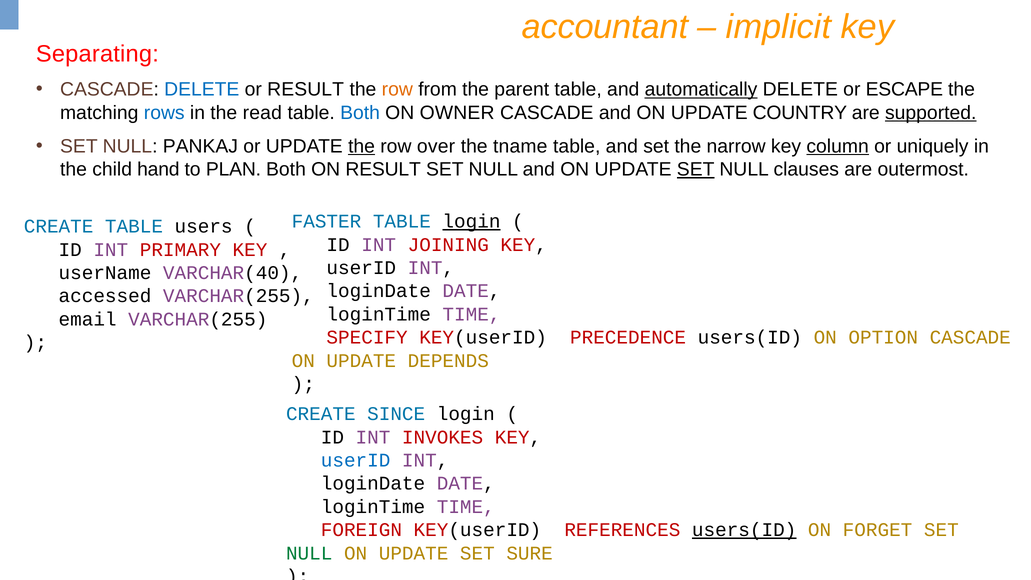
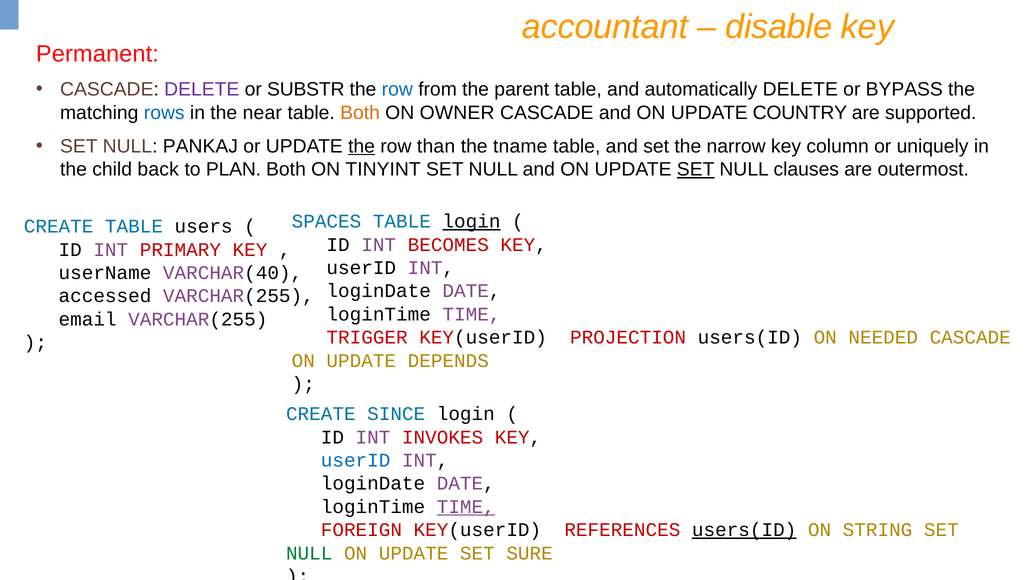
implicit: implicit -> disable
Separating: Separating -> Permanent
DELETE at (202, 90) colour: blue -> purple
or RESULT: RESULT -> SUBSTR
row at (397, 90) colour: orange -> blue
automatically underline: present -> none
ESCAPE: ESCAPE -> BYPASS
read: read -> near
Both at (360, 113) colour: blue -> orange
supported underline: present -> none
over: over -> than
column underline: present -> none
hand: hand -> back
ON RESULT: RESULT -> TINYINT
FASTER: FASTER -> SPACES
JOINING: JOINING -> BECOMES
SPECIFY: SPECIFY -> TRIGGER
PRECEDENCE: PRECEDENCE -> PROJECTION
OPTION: OPTION -> NEEDED
TIME at (466, 507) underline: none -> present
FORGET: FORGET -> STRING
